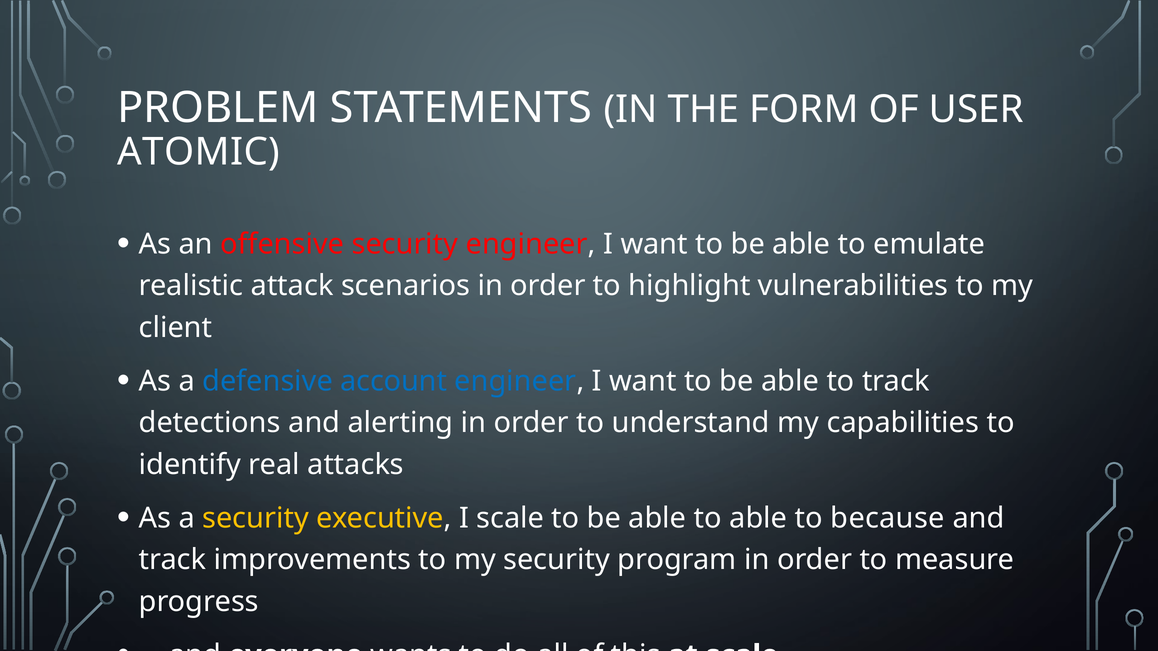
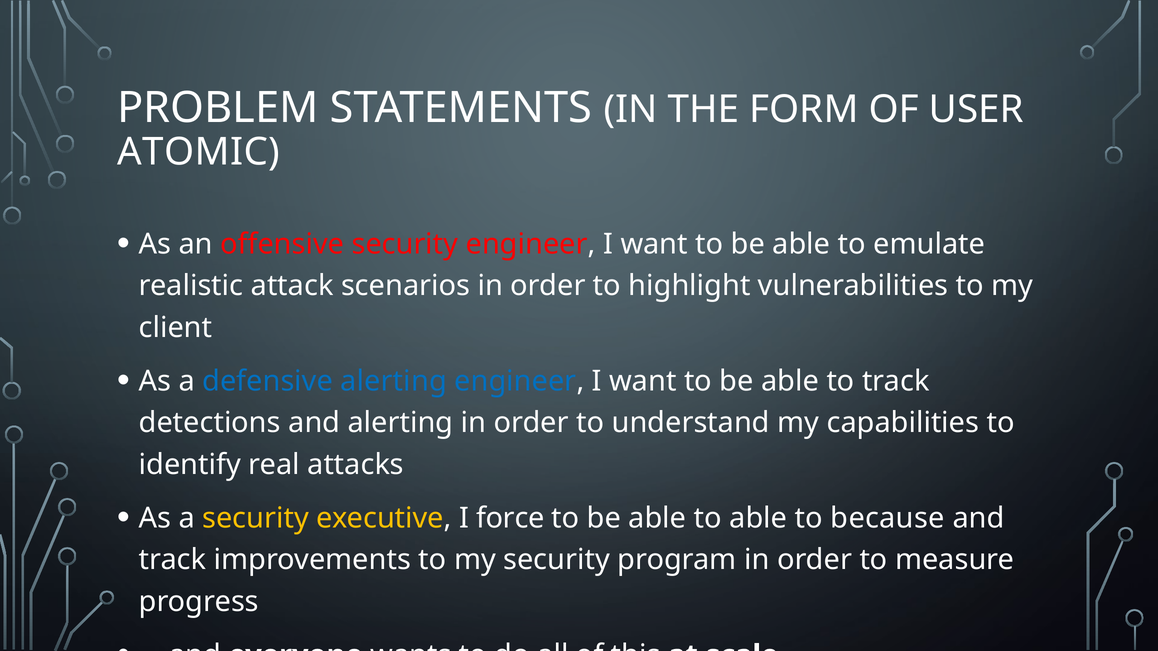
defensive account: account -> alerting
I scale: scale -> force
